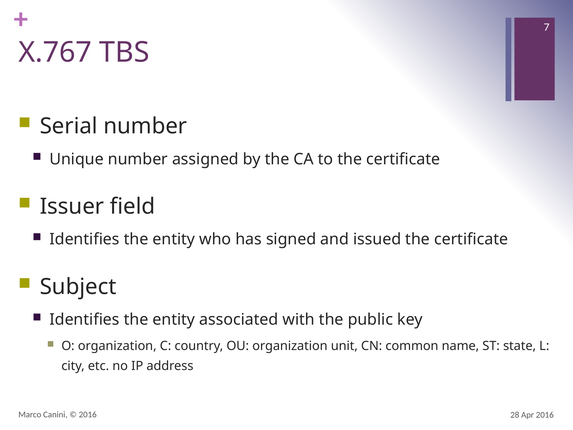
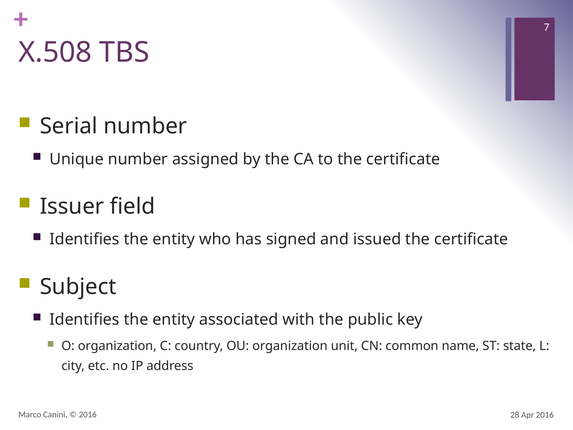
X.767: X.767 -> X.508
